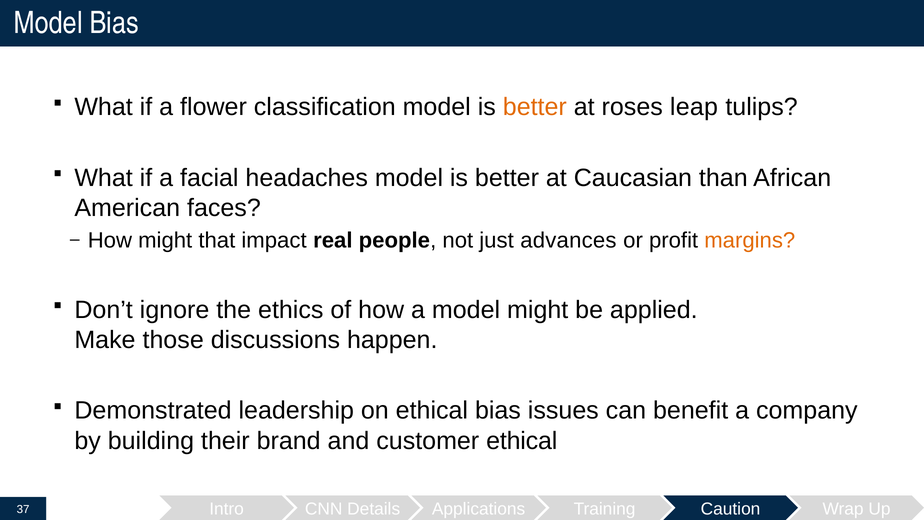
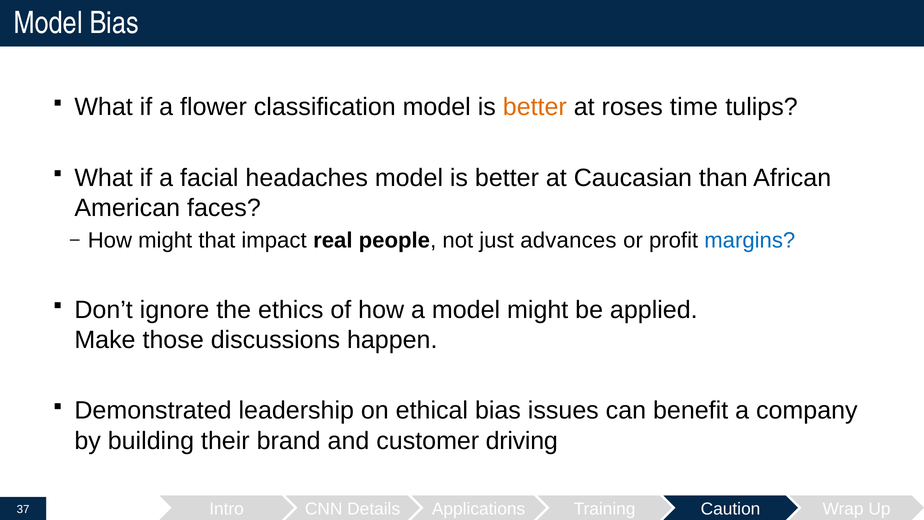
leap: leap -> time
margins colour: orange -> blue
customer ethical: ethical -> driving
